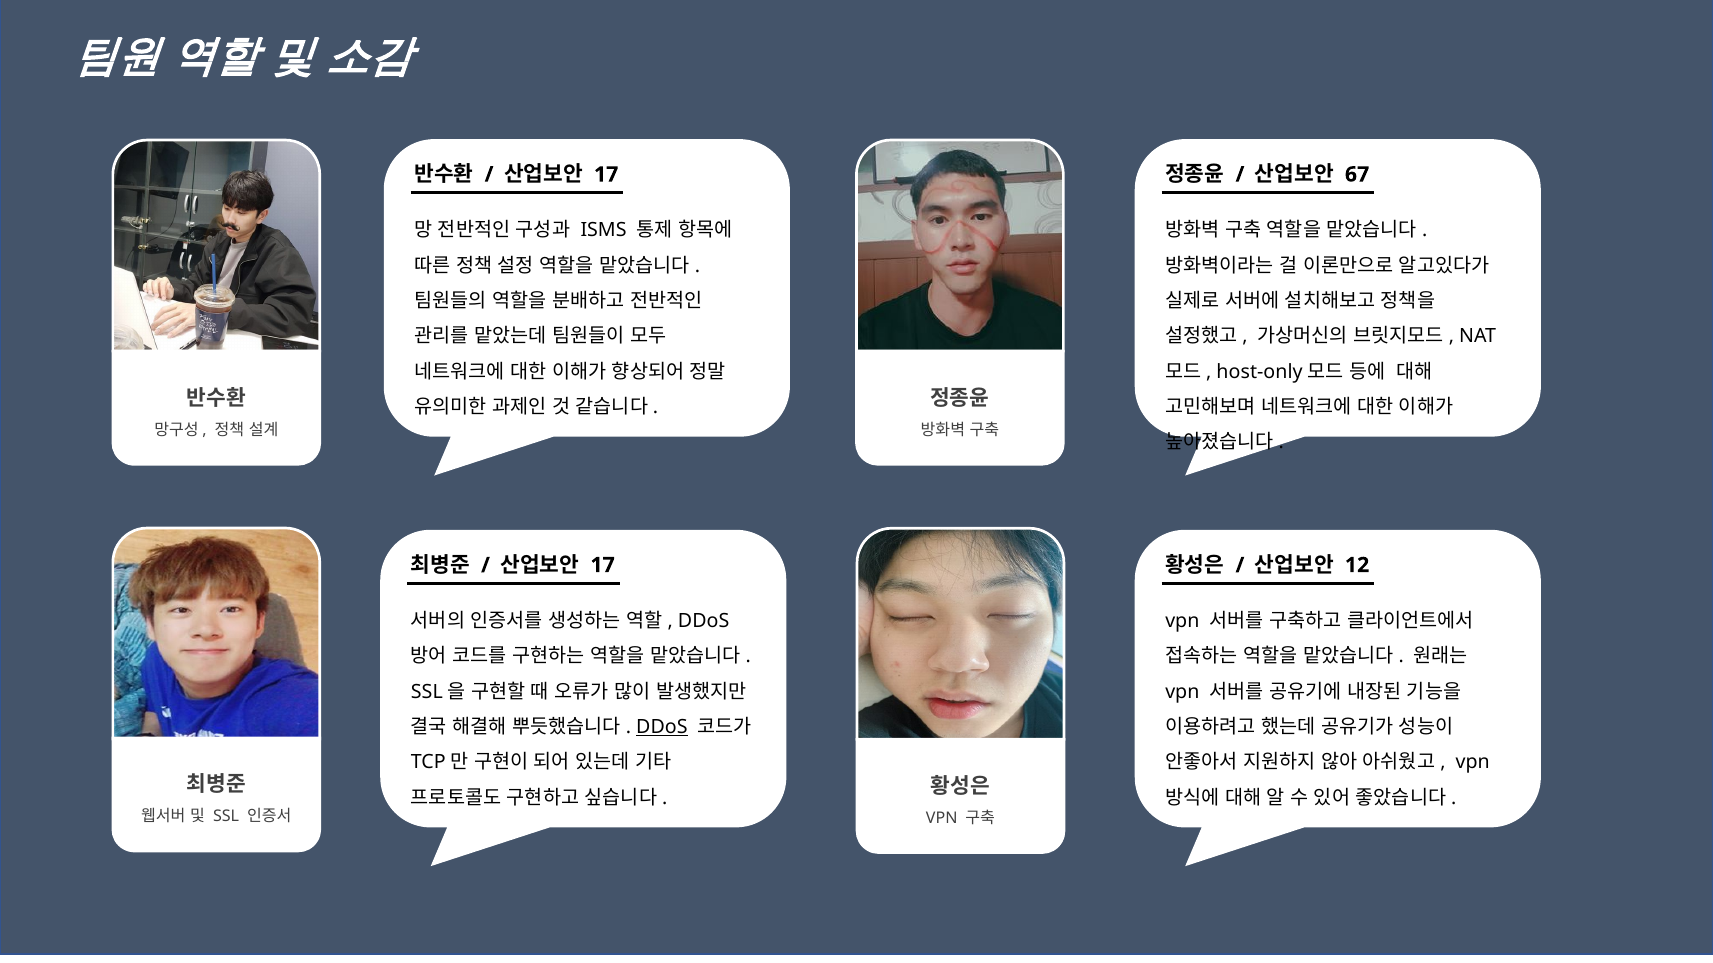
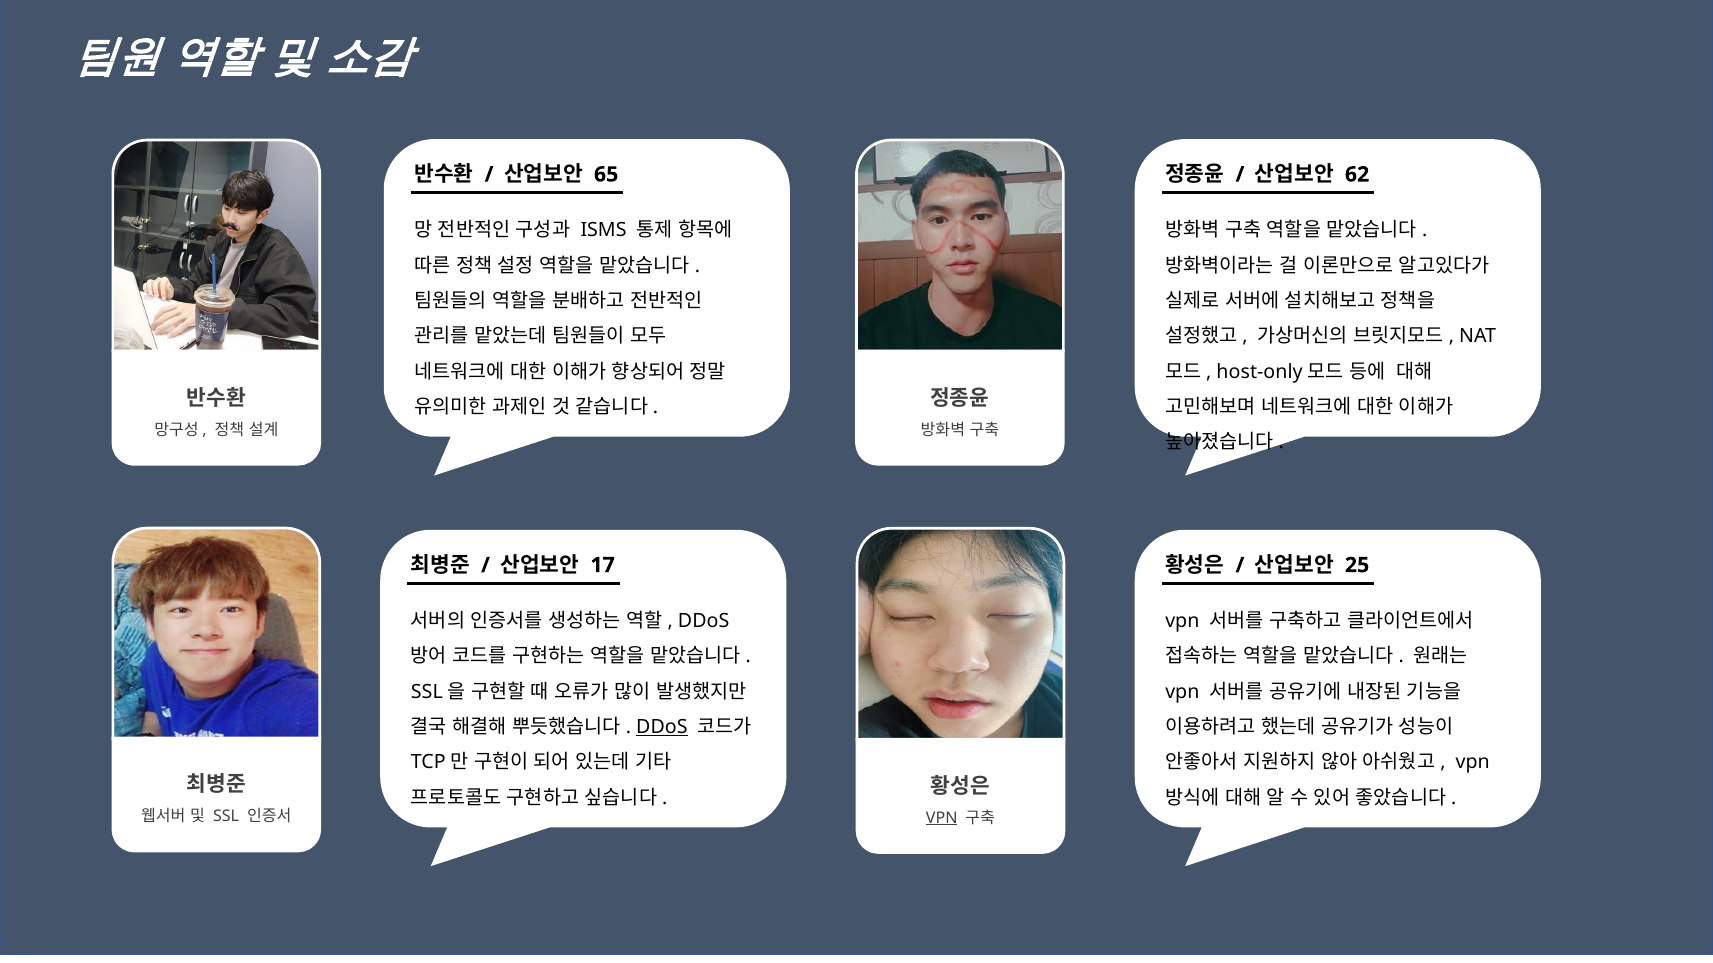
17 at (606, 175): 17 -> 65
67: 67 -> 62
12: 12 -> 25
VPN at (942, 818) underline: none -> present
